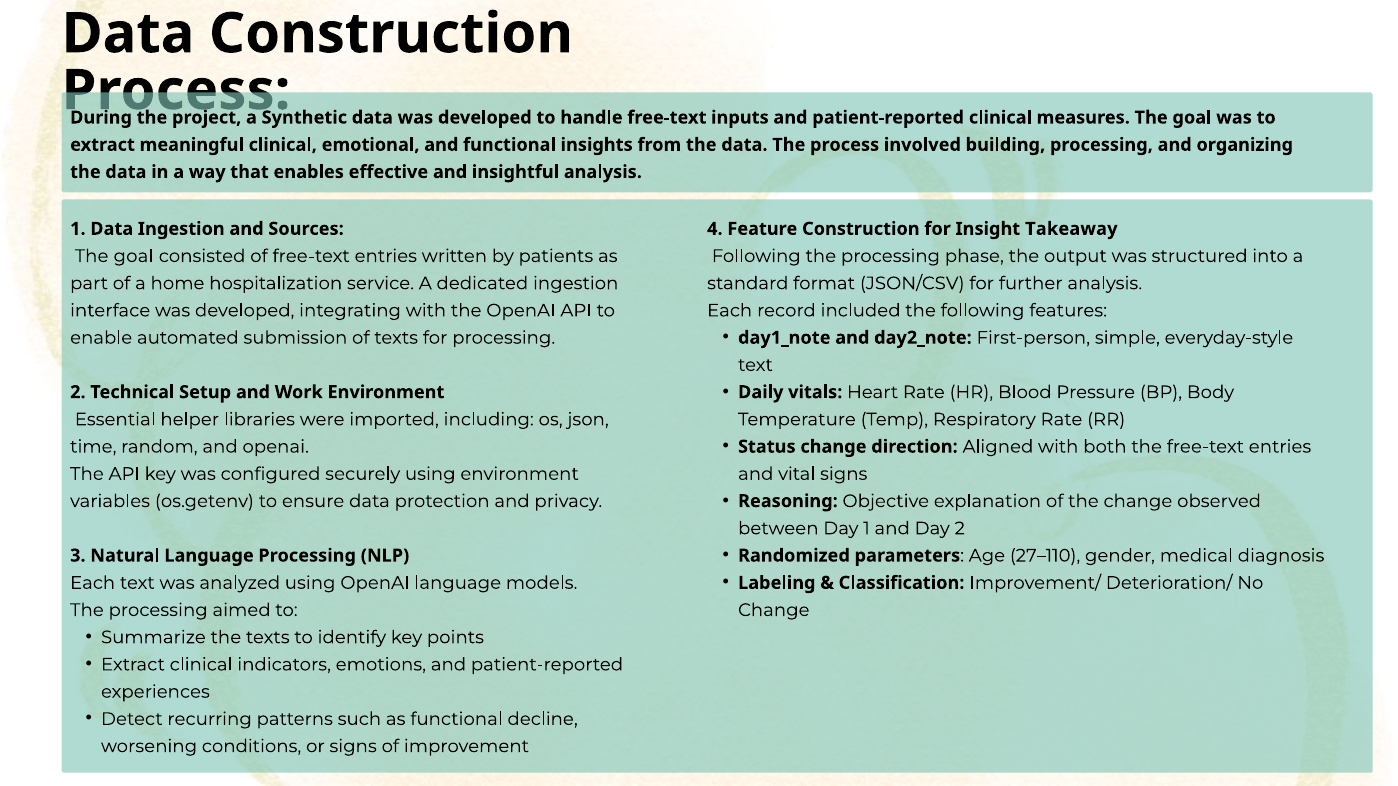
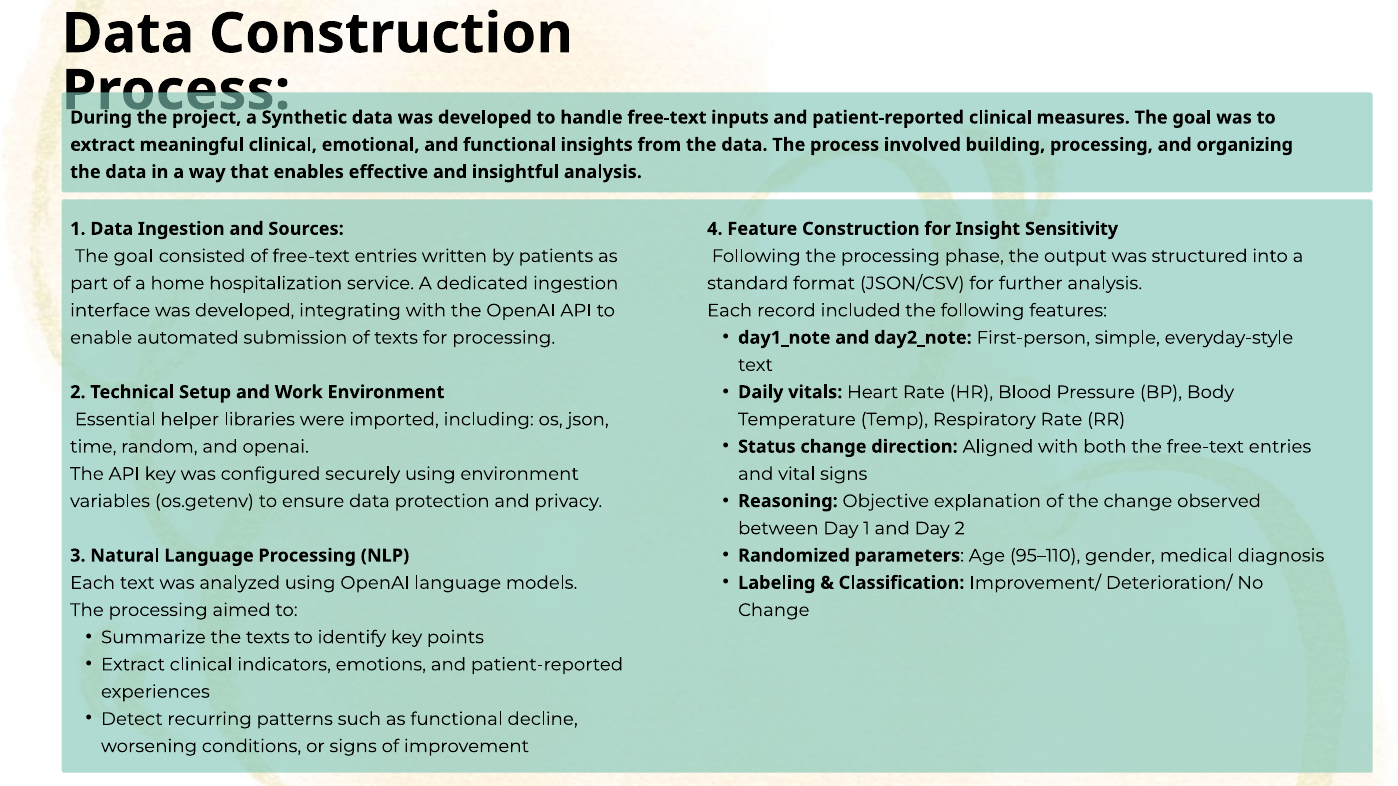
Takeaway: Takeaway -> Sensitivity
27–110: 27–110 -> 95–110
